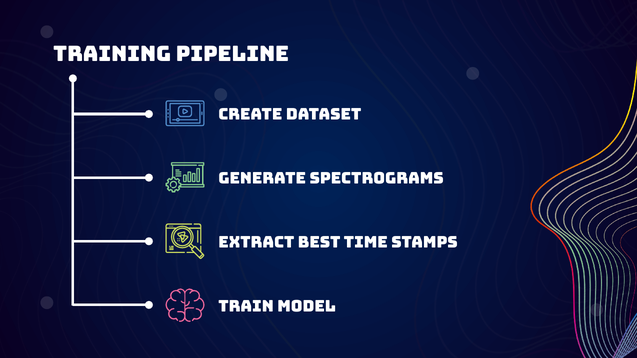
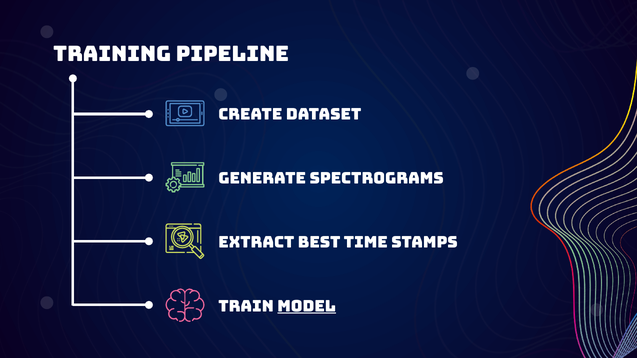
model underline: none -> present
